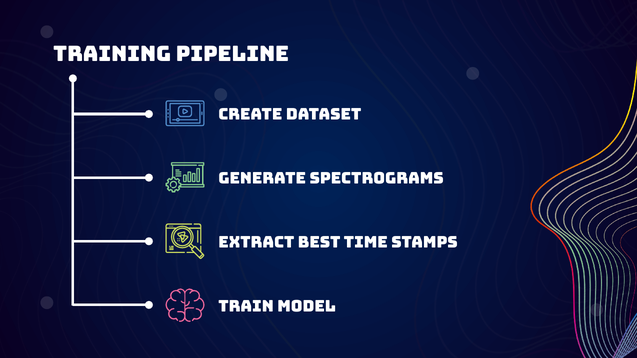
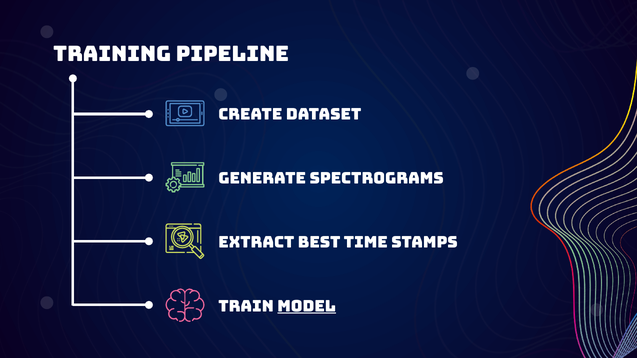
model underline: none -> present
